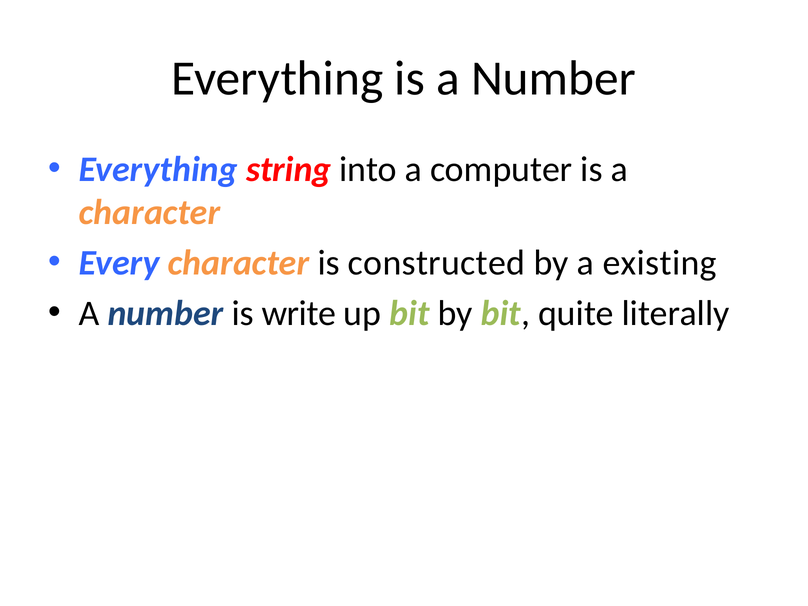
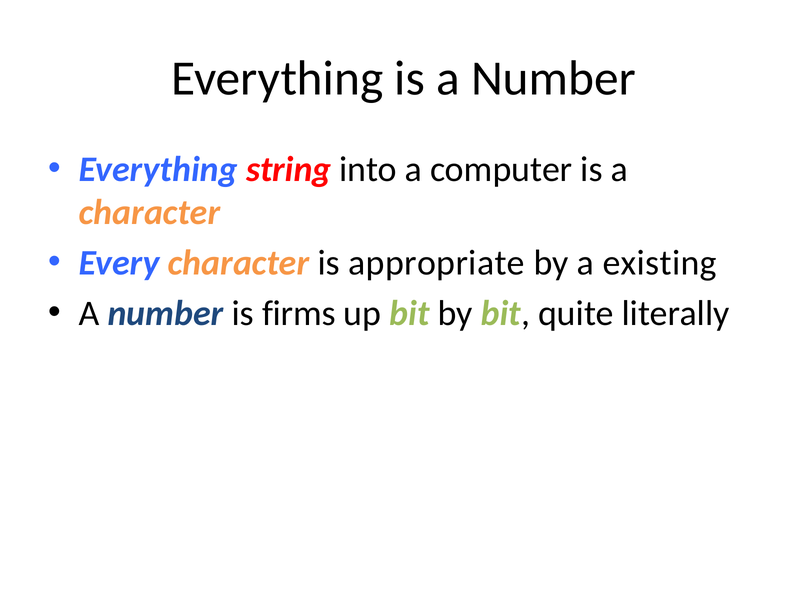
constructed: constructed -> appropriate
write: write -> firms
